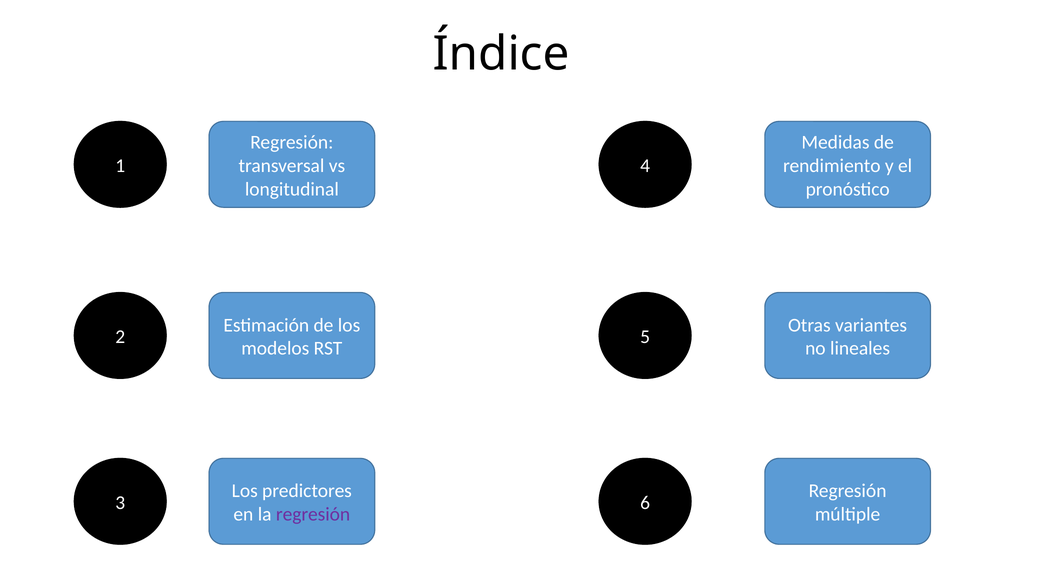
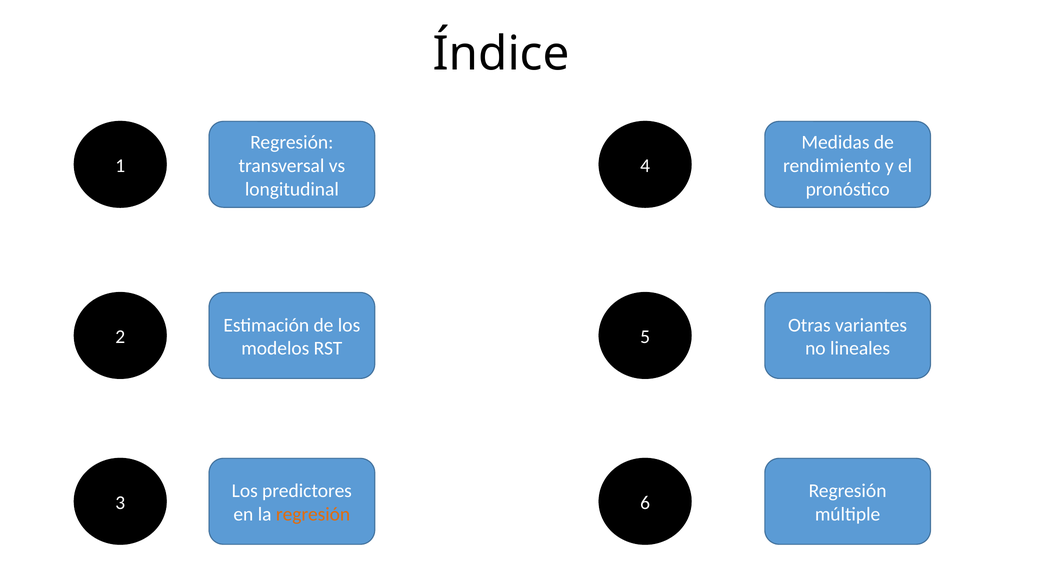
regresión at (313, 514) colour: purple -> orange
